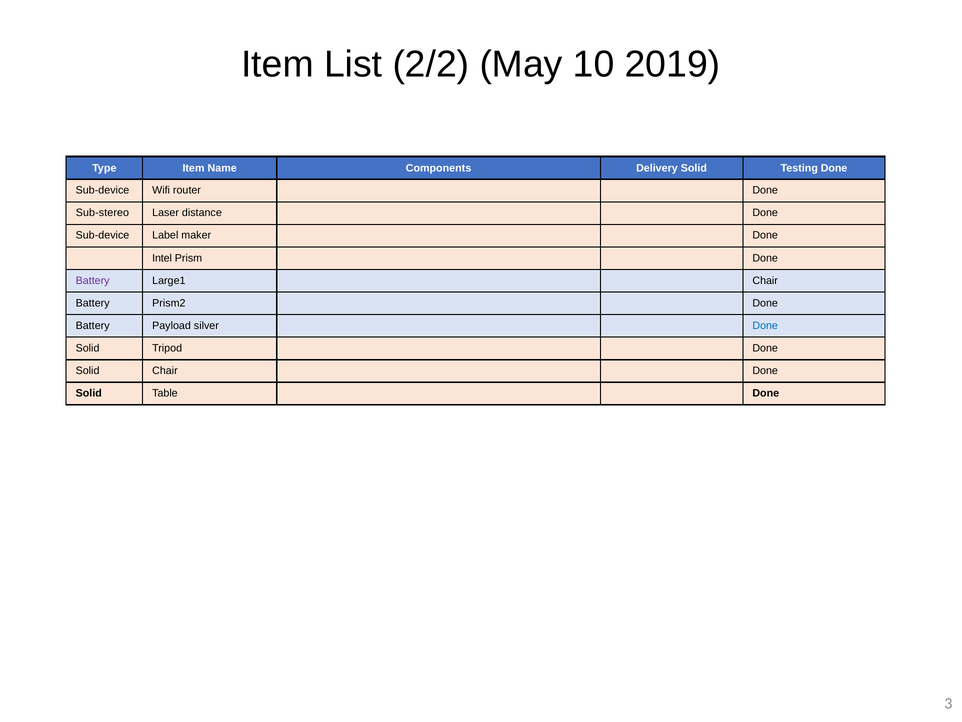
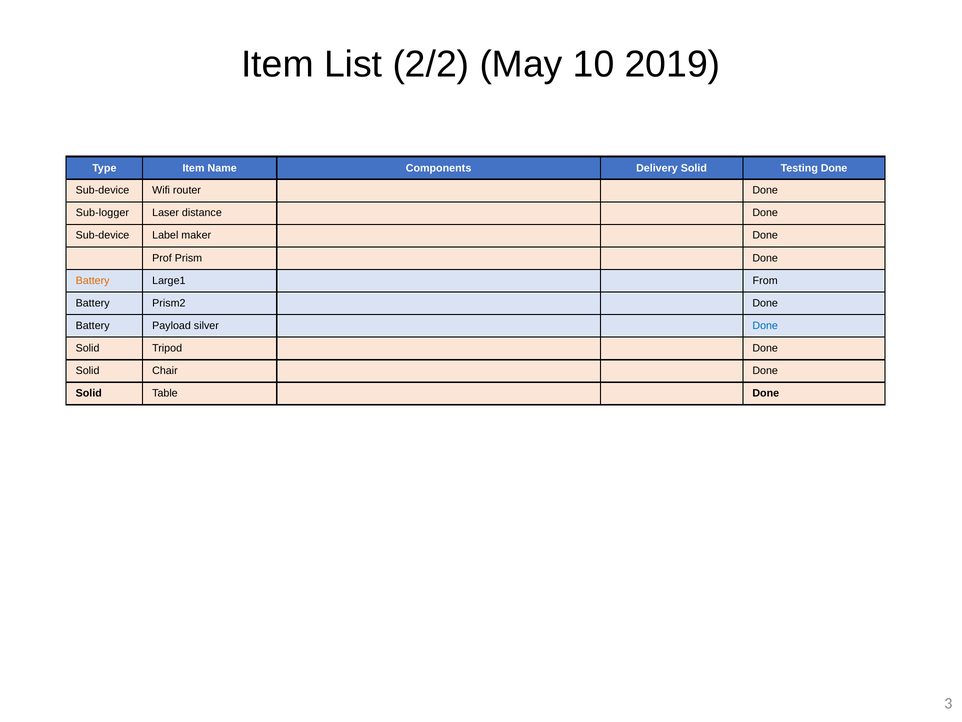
Sub-stereo: Sub-stereo -> Sub-logger
Intel: Intel -> Prof
Battery at (93, 280) colour: purple -> orange
Large1 Chair: Chair -> From
